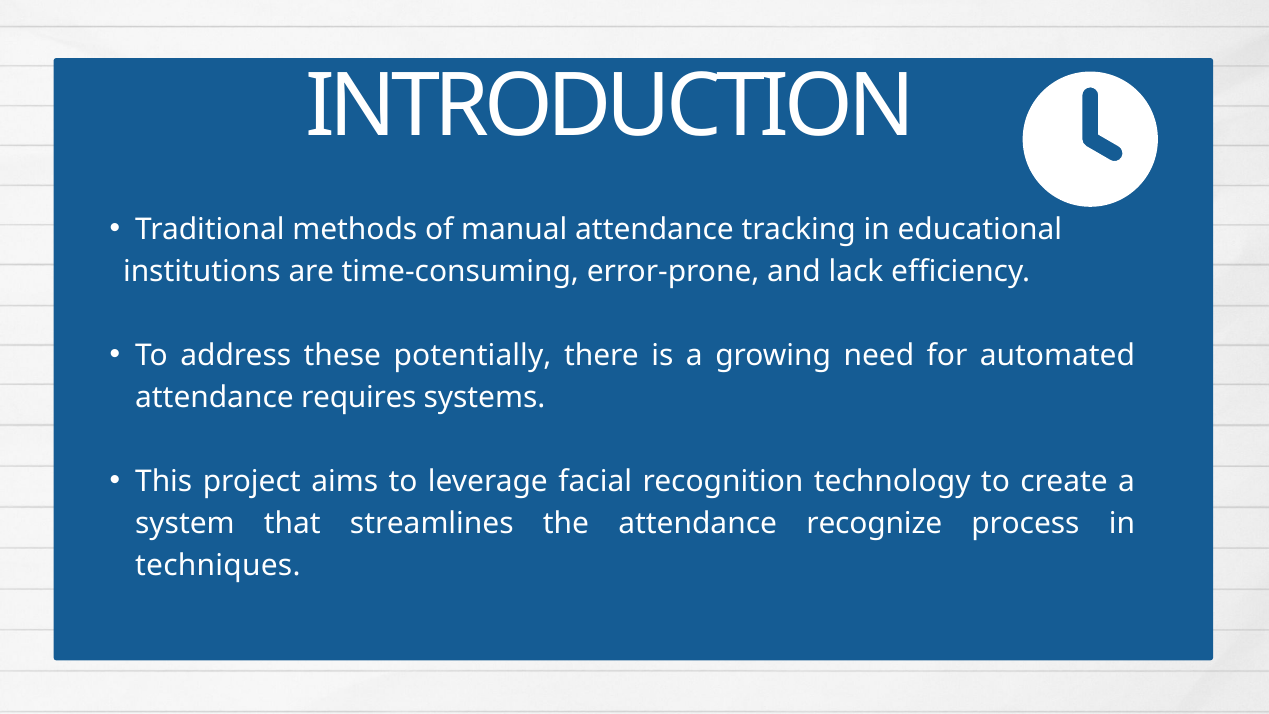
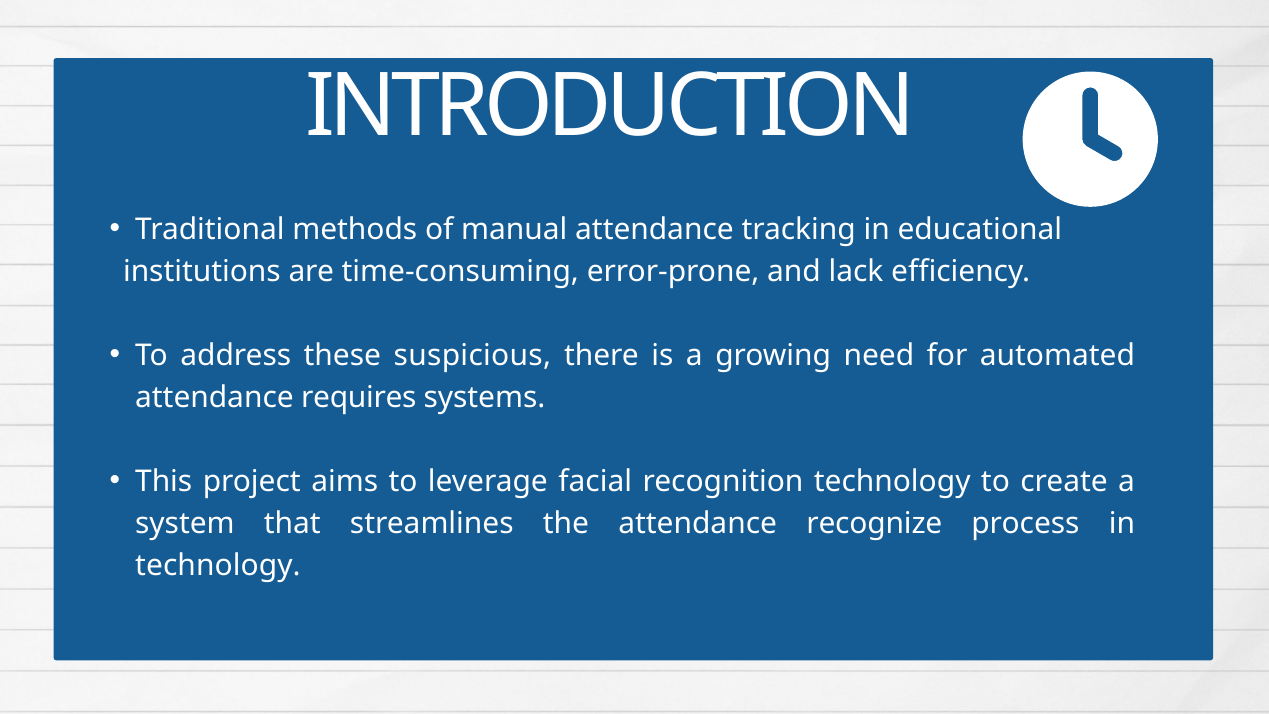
potentially: potentially -> suspicious
techniques at (218, 565): techniques -> technology
